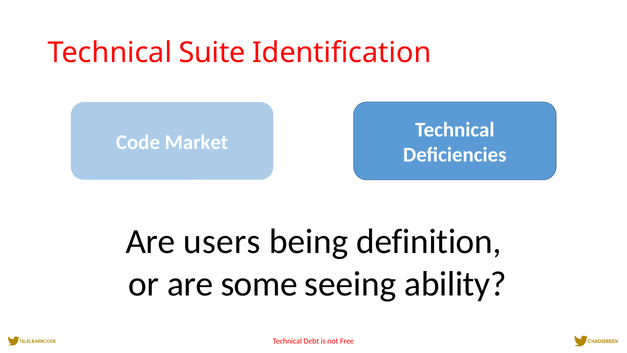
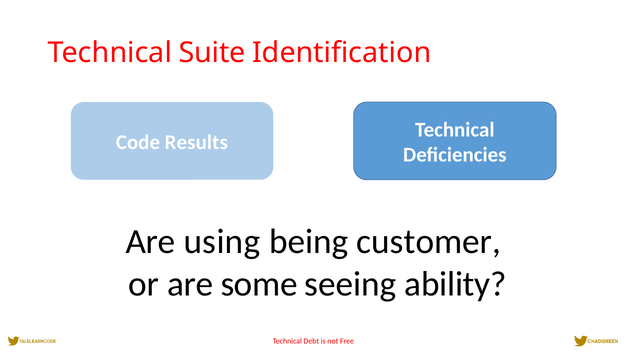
Market: Market -> Results
users: users -> using
definition: definition -> customer
